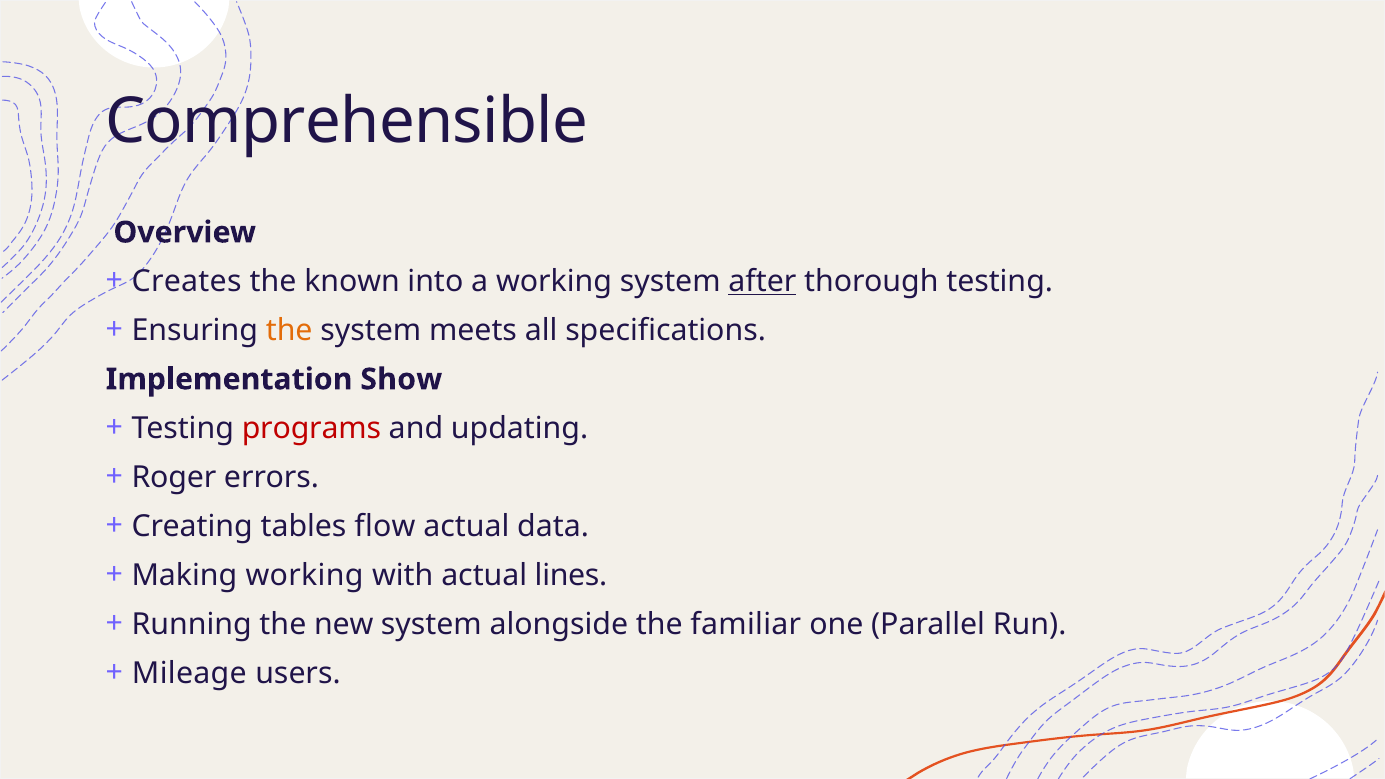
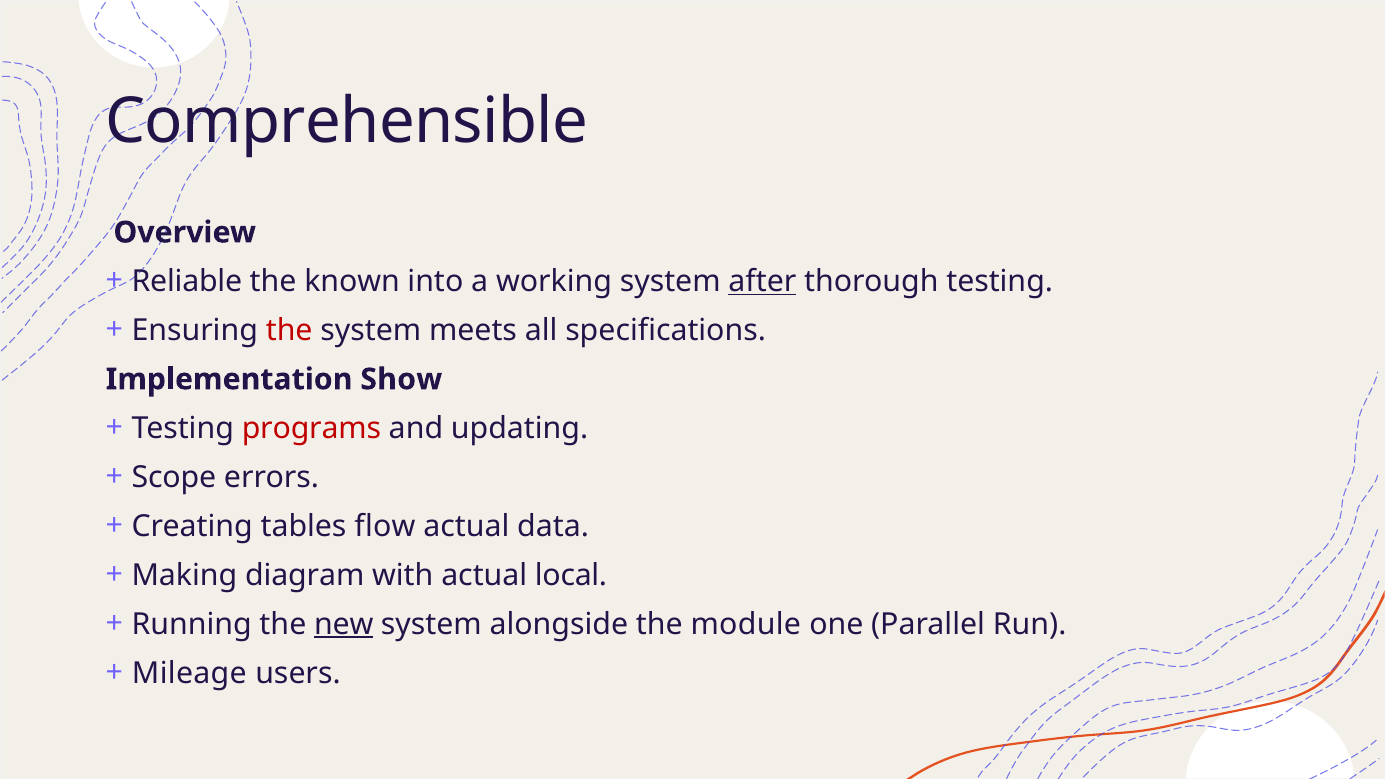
Creates: Creates -> Reliable
the at (289, 330) colour: orange -> red
Roger: Roger -> Scope
Making working: working -> diagram
lines: lines -> local
new underline: none -> present
familiar: familiar -> module
